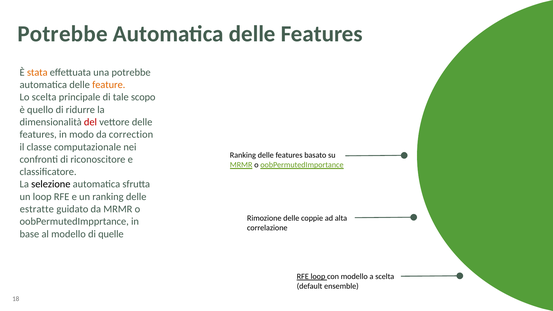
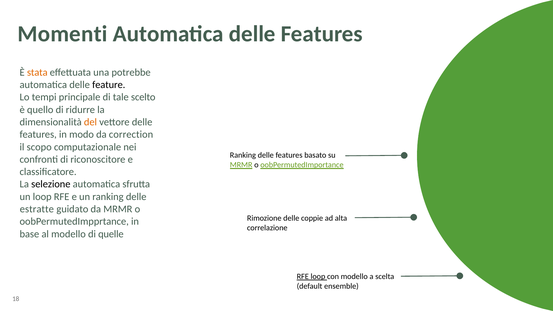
Potrebbe at (62, 34): Potrebbe -> Momenti
feature colour: orange -> black
Lo scelta: scelta -> tempi
scopo: scopo -> scelto
del colour: red -> orange
classe: classe -> scopo
